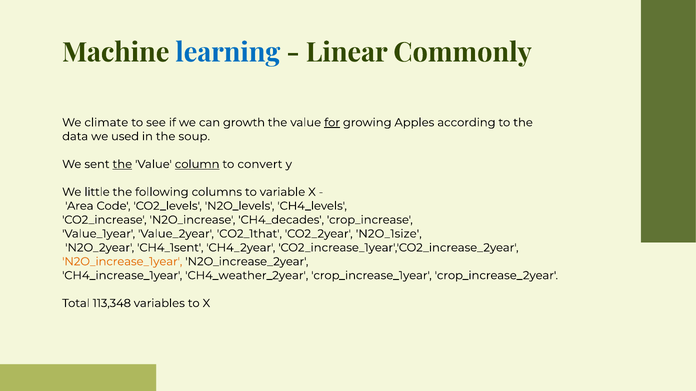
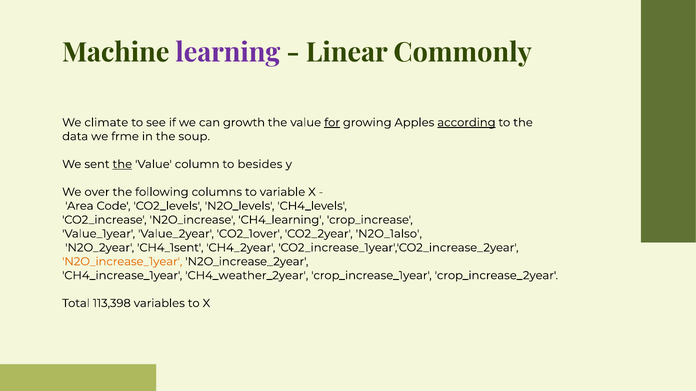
learning colour: blue -> purple
according underline: none -> present
used: used -> frme
column underline: present -> none
convert: convert -> besides
little: little -> over
CH4_decades: CH4_decades -> CH4_learning
CO2_1that: CO2_1that -> CO2_1over
N2O_1size: N2O_1size -> N2O_1also
113,348: 113,348 -> 113,398
